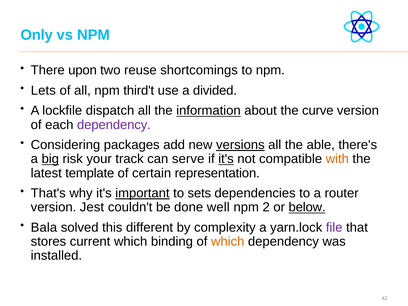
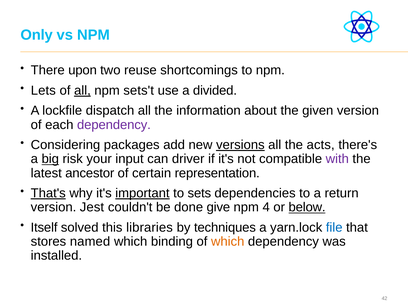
all at (82, 91) underline: none -> present
third't: third't -> sets't
information underline: present -> none
curve: curve -> given
able: able -> acts
track: track -> input
serve: serve -> driver
it's at (226, 159) underline: present -> none
with colour: orange -> purple
template: template -> ancestor
That's underline: none -> present
router: router -> return
well: well -> give
2: 2 -> 4
Bala: Bala -> Itself
different: different -> libraries
complexity: complexity -> techniques
file colour: purple -> blue
current: current -> named
